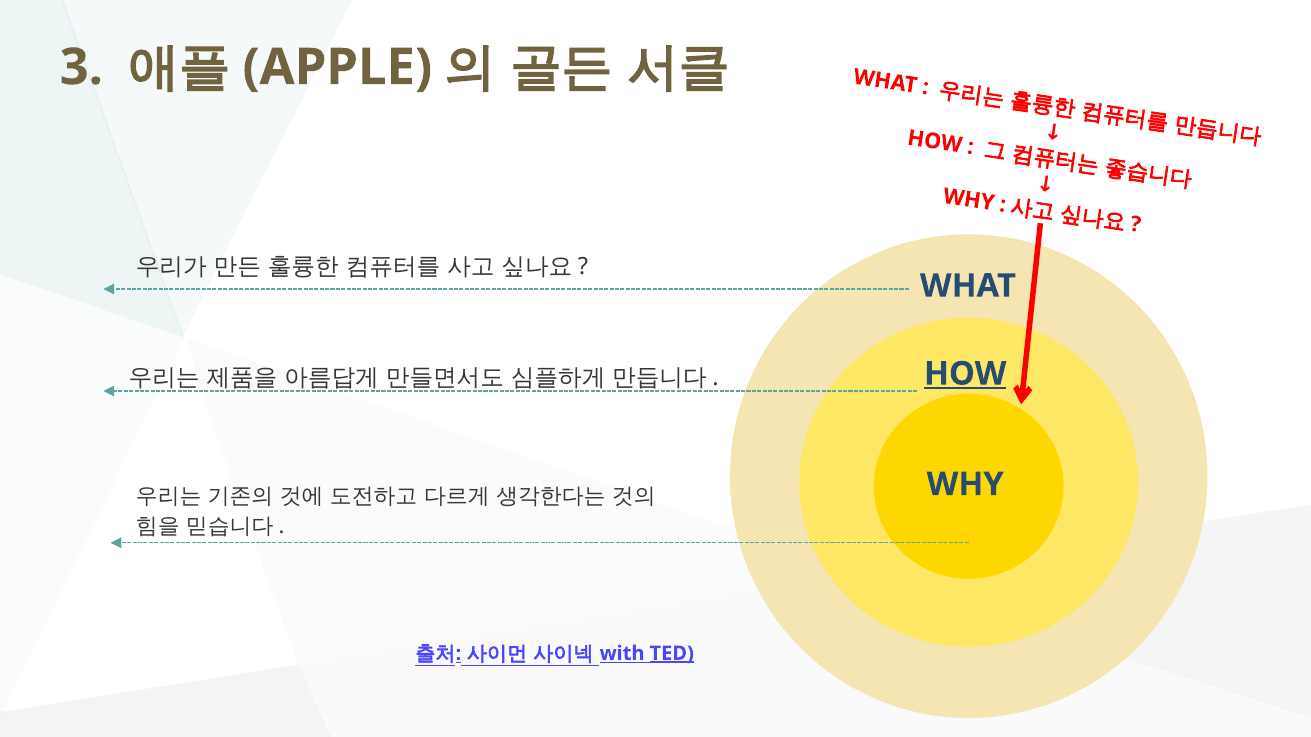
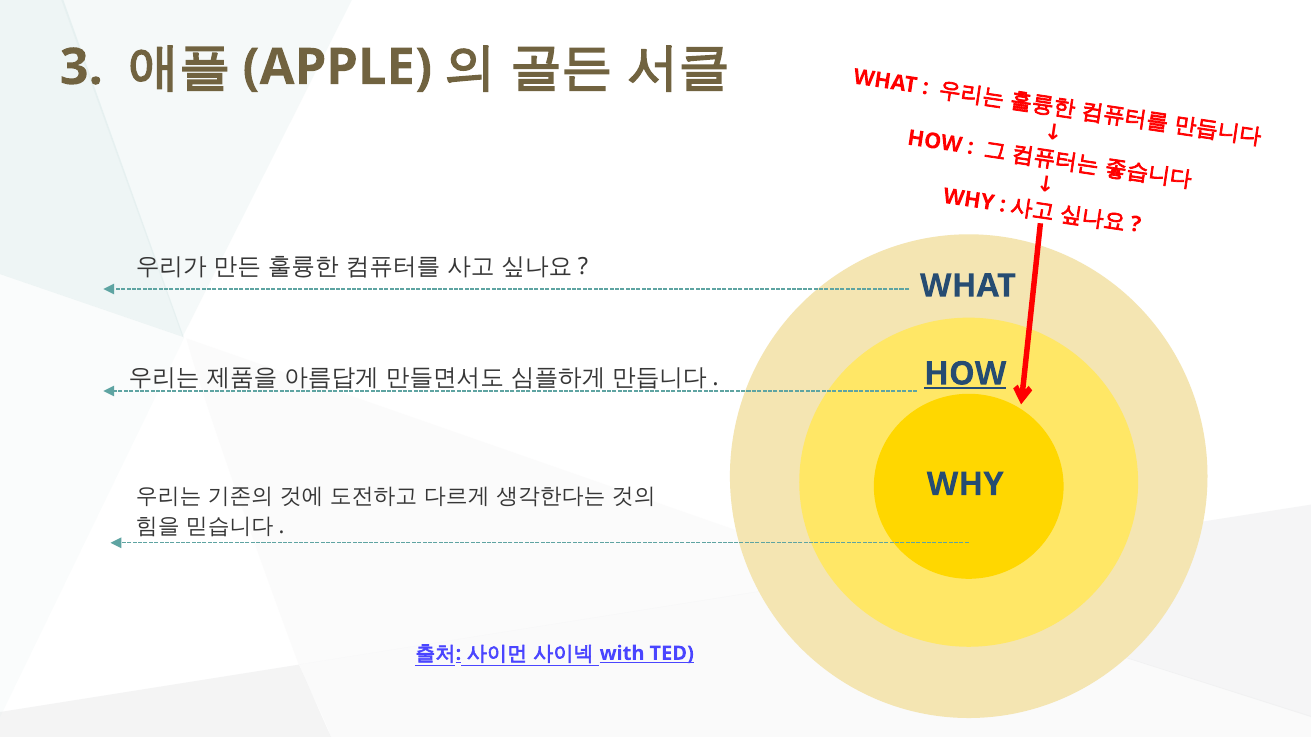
TED underline: present -> none
